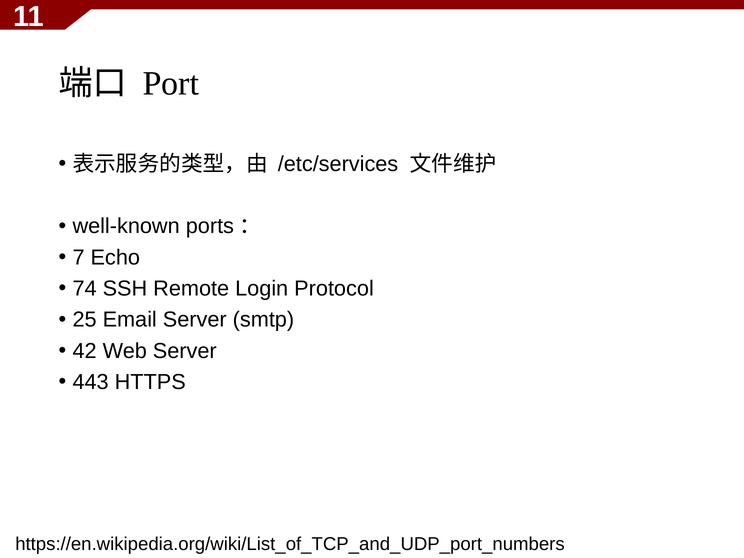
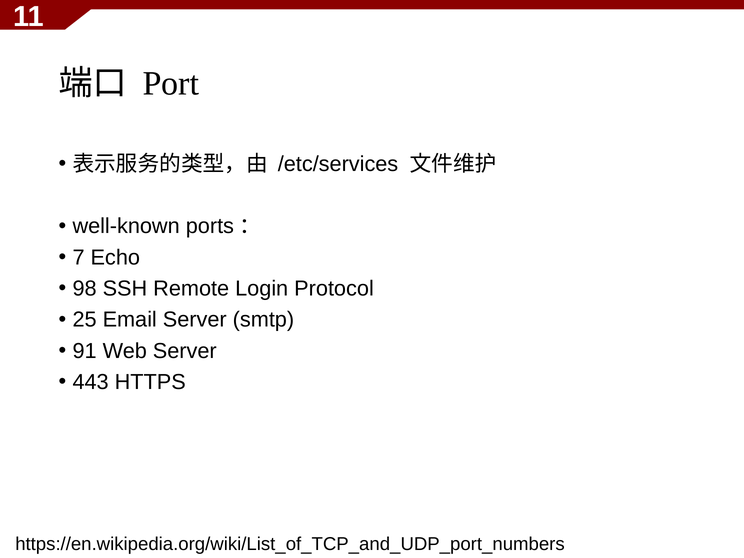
74: 74 -> 98
42: 42 -> 91
